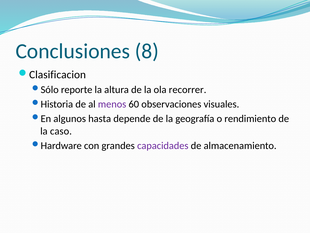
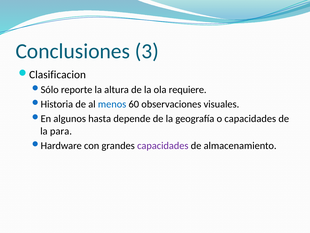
8: 8 -> 3
recorrer: recorrer -> requiere
menos colour: purple -> blue
o rendimiento: rendimiento -> capacidades
caso: caso -> para
